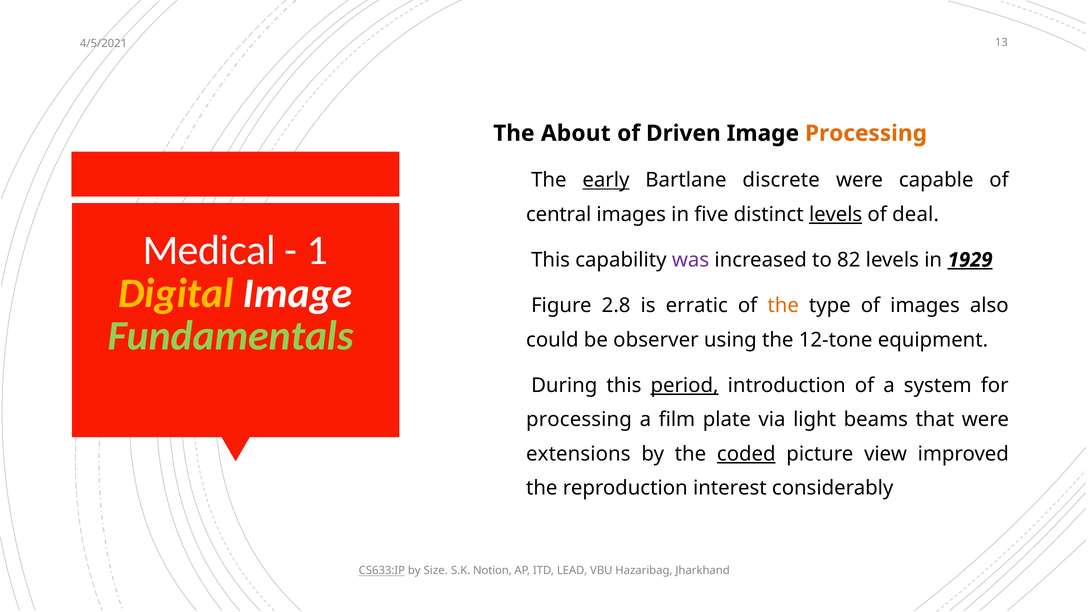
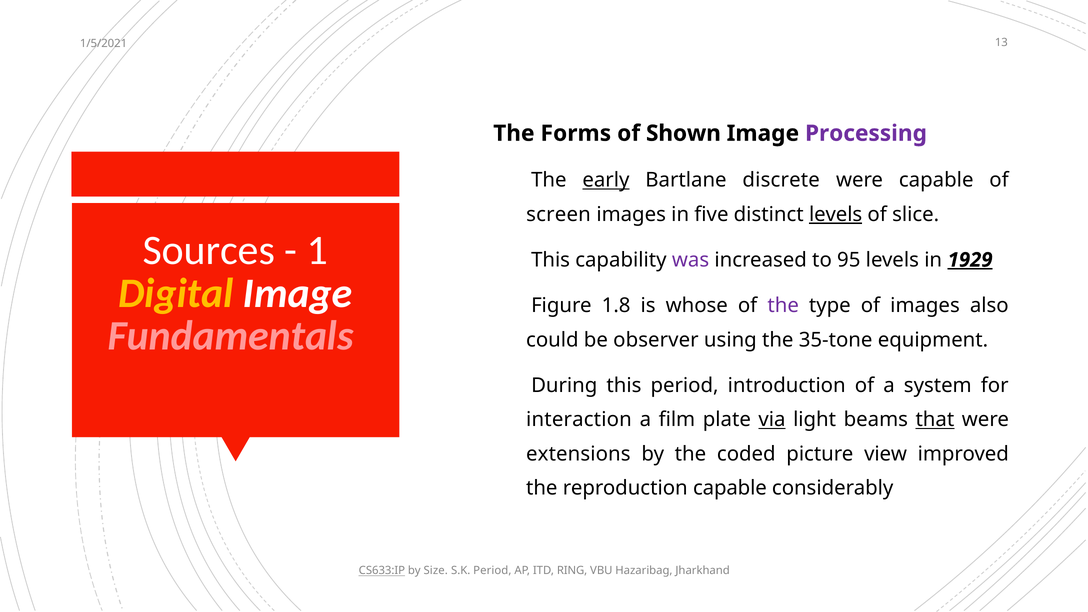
4/5/2021: 4/5/2021 -> 1/5/2021
About: About -> Forms
Driven: Driven -> Shown
Processing at (866, 133) colour: orange -> purple
central: central -> screen
deal: deal -> slice
Medical: Medical -> Sources
82: 82 -> 95
2.8: 2.8 -> 1.8
erratic: erratic -> whose
the at (783, 306) colour: orange -> purple
Fundamentals colour: light green -> pink
12-tone: 12-tone -> 35-tone
period at (685, 385) underline: present -> none
processing at (579, 420): processing -> interaction
via underline: none -> present
that underline: none -> present
coded underline: present -> none
reproduction interest: interest -> capable
S.K Notion: Notion -> Period
LEAD: LEAD -> RING
